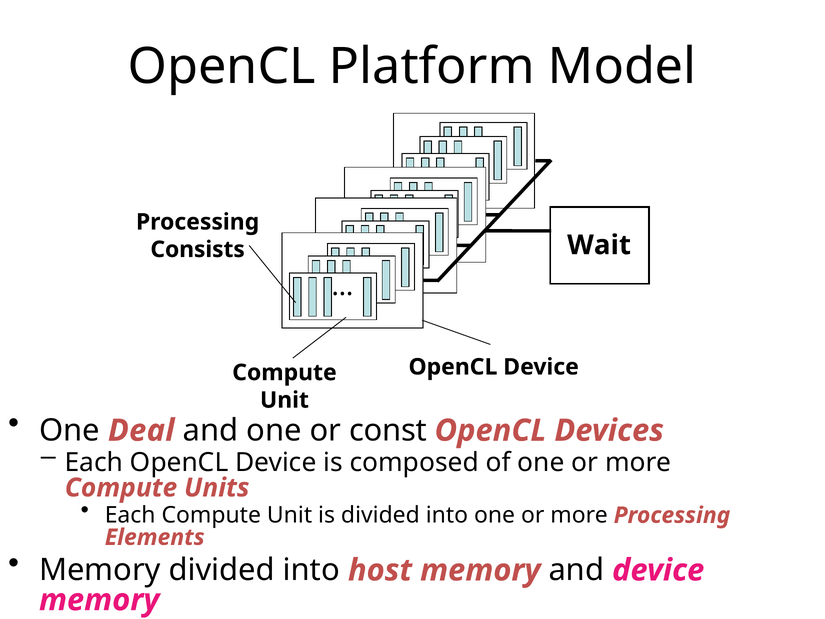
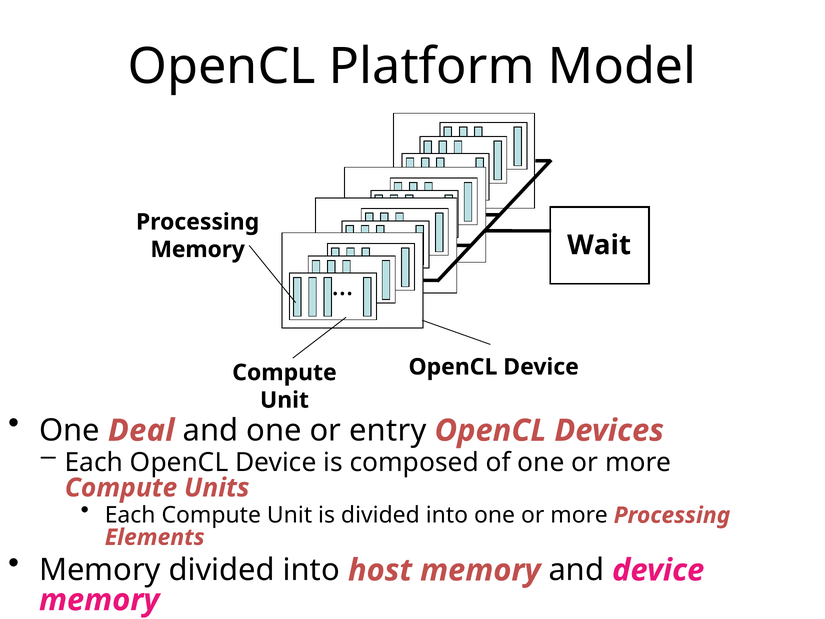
Consists at (198, 249): Consists -> Memory
const: const -> entry
